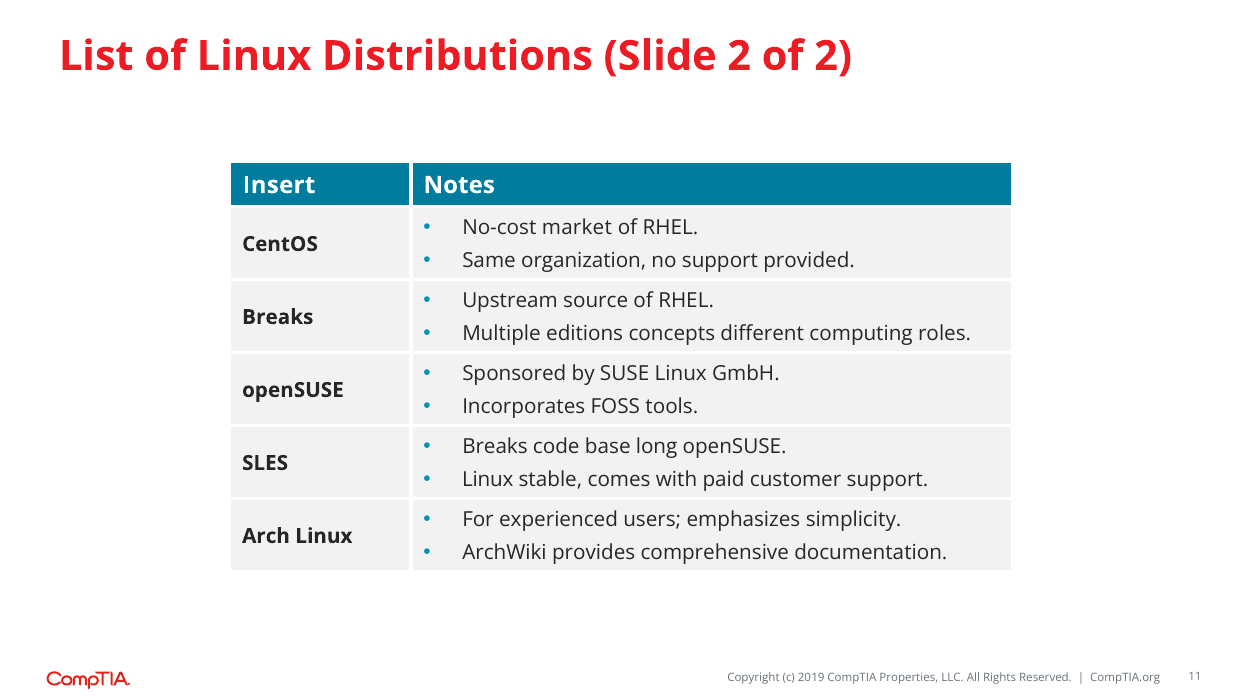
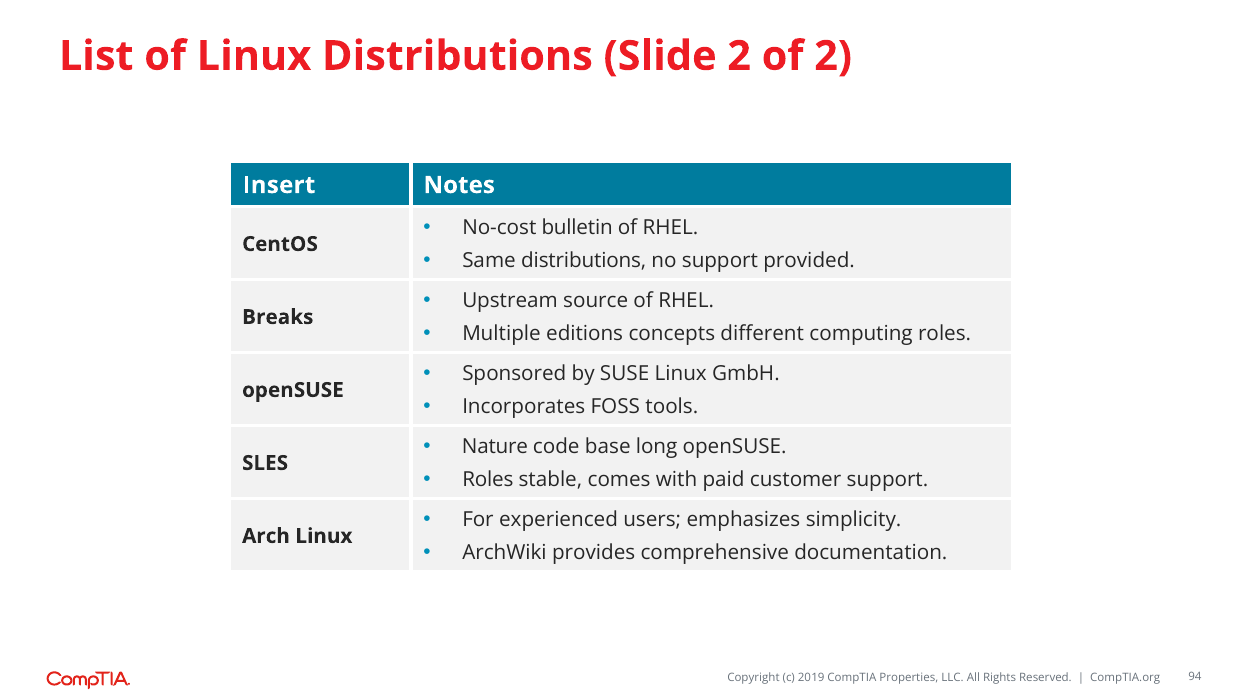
market: market -> bulletin
Same organization: organization -> distributions
Breaks at (495, 447): Breaks -> Nature
Linux at (488, 479): Linux -> Roles
11: 11 -> 94
